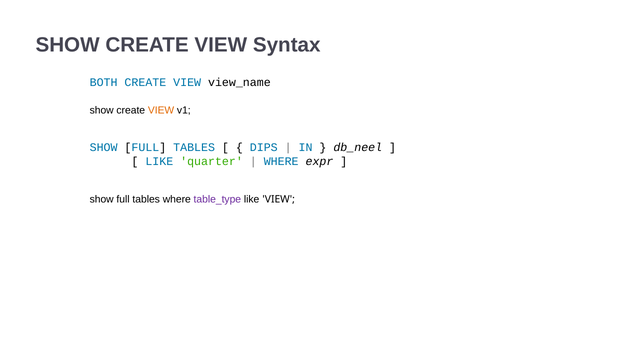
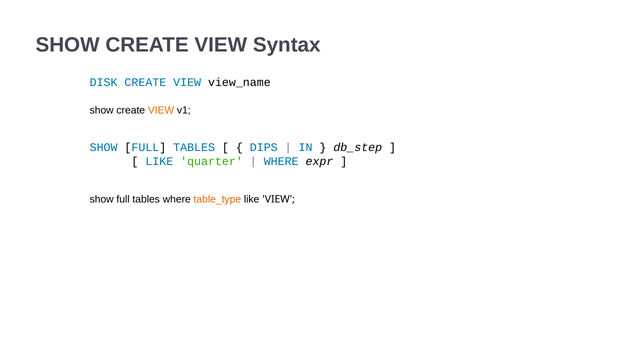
BOTH: BOTH -> DISK
db_neel: db_neel -> db_step
table_type colour: purple -> orange
